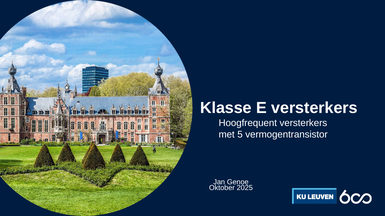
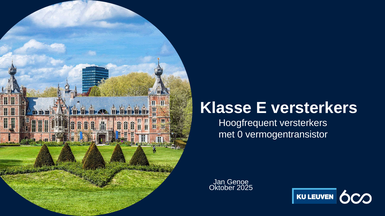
5: 5 -> 0
